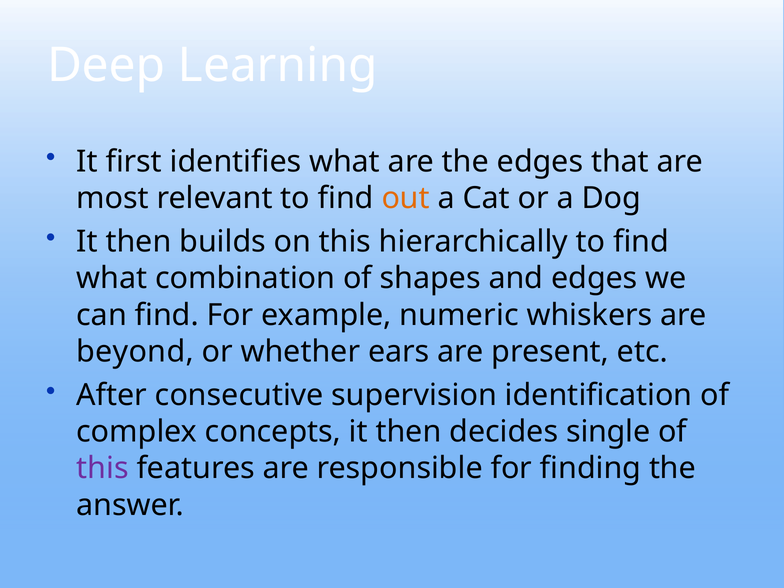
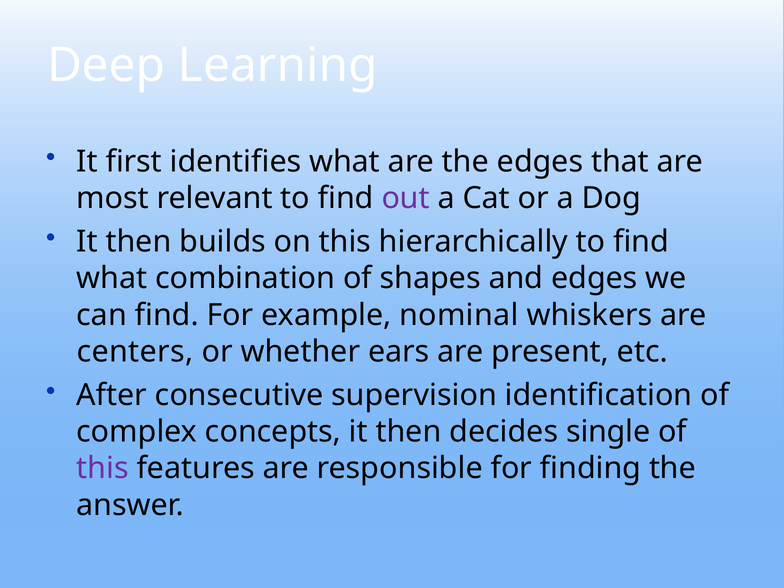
out colour: orange -> purple
numeric: numeric -> nominal
beyond: beyond -> centers
